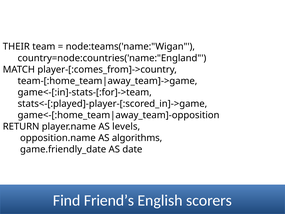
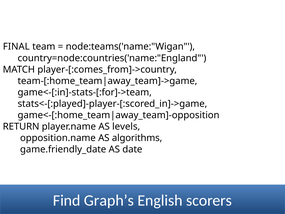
THEIR: THEIR -> FINAL
Friend’s: Friend’s -> Graph’s
